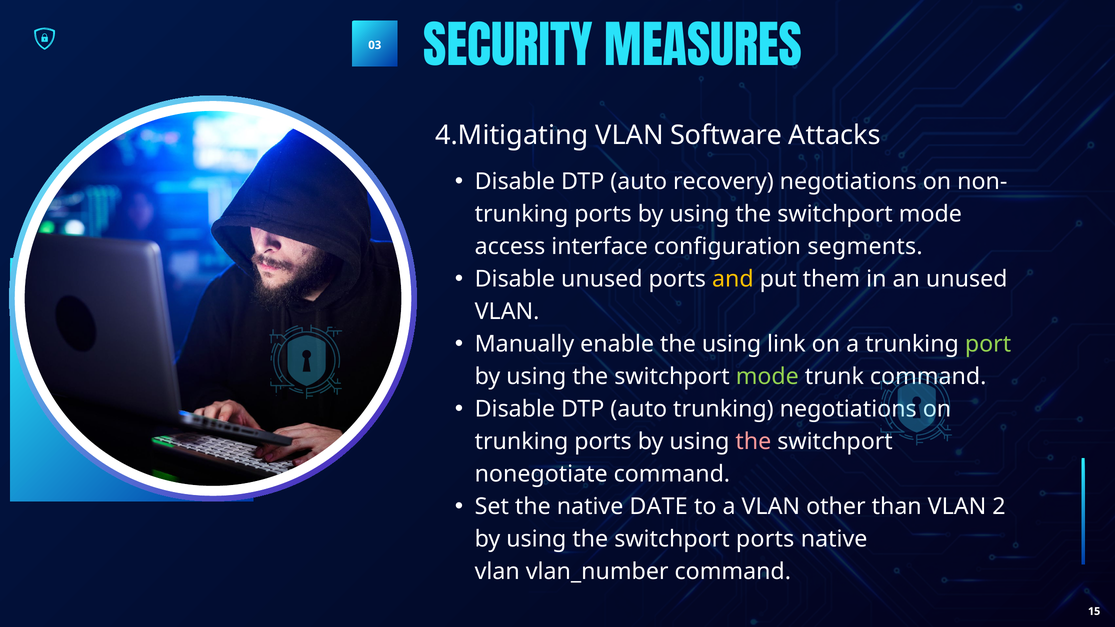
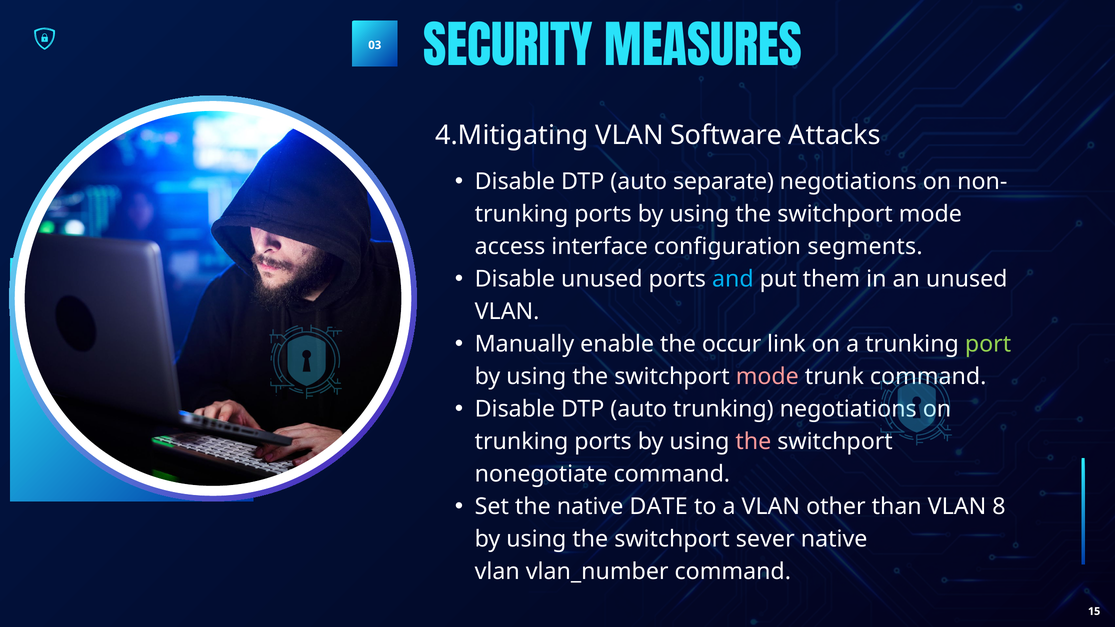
recovery: recovery -> separate
and colour: yellow -> light blue
the using: using -> occur
mode at (767, 377) colour: light green -> pink
2: 2 -> 8
ports at (765, 539): ports -> sever
